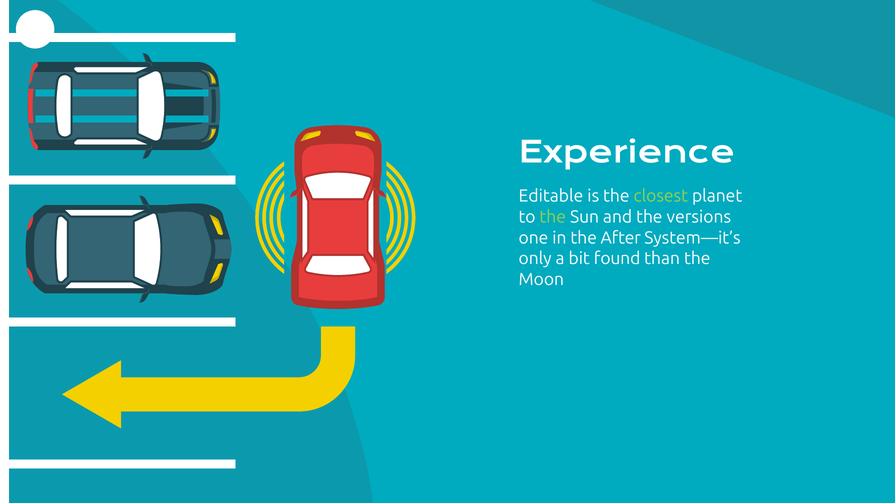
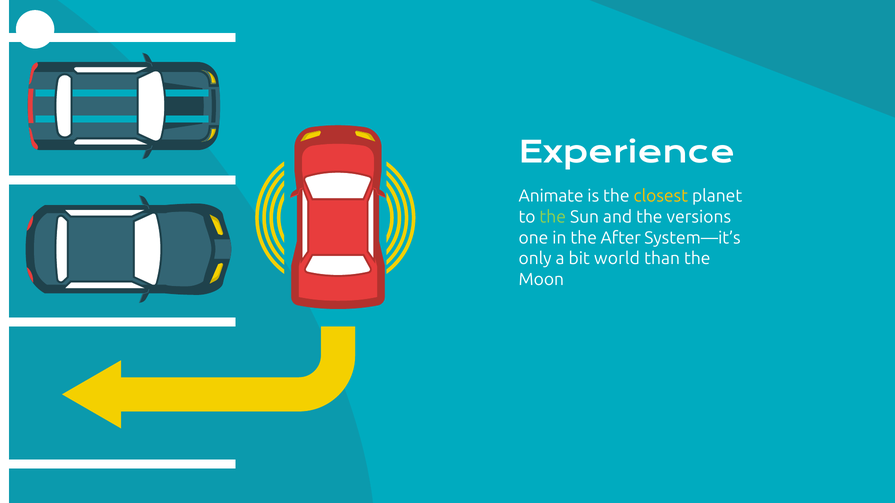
Editable: Editable -> Animate
closest colour: light green -> yellow
found: found -> world
